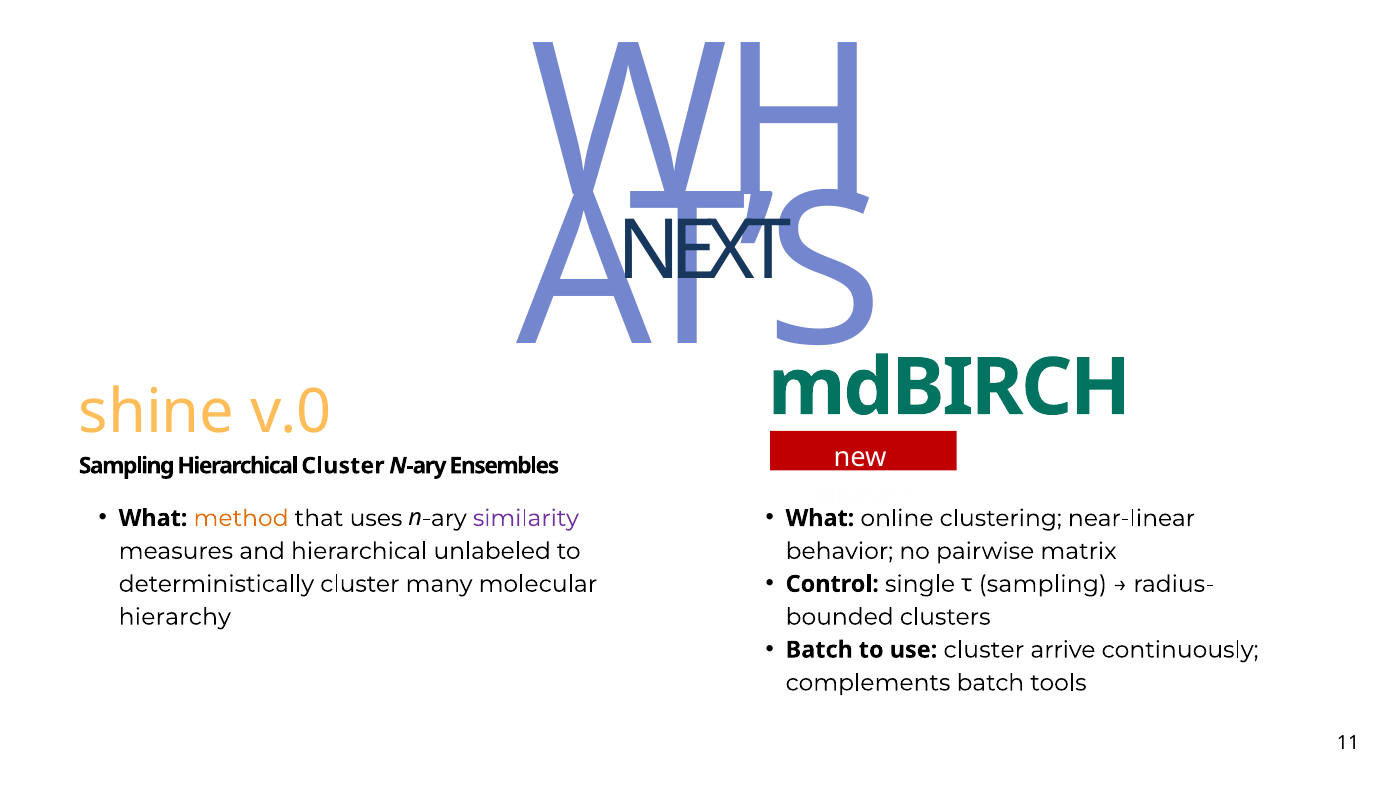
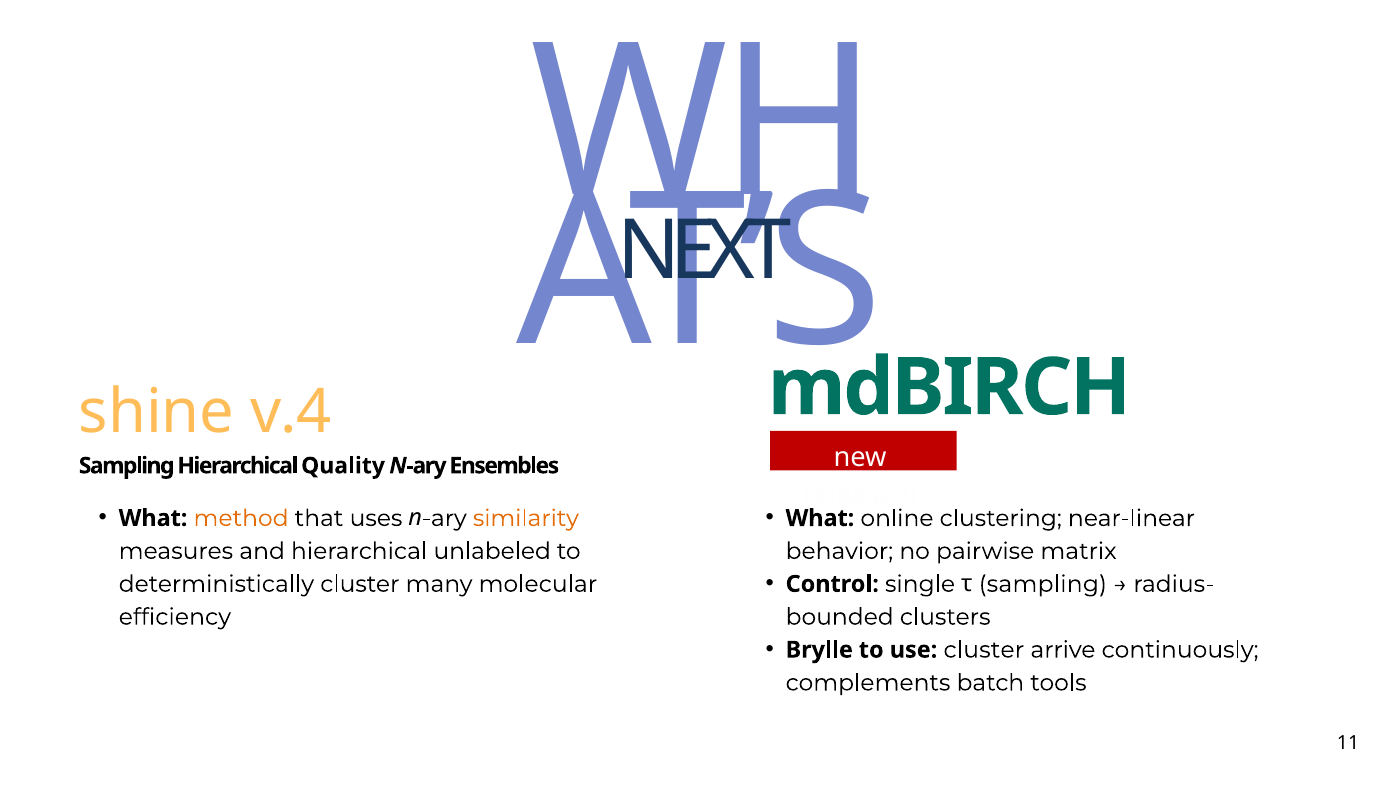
v.0: v.0 -> v.4
Hierarchical Cluster: Cluster -> Quality
similarity colour: purple -> orange
hierarchy: hierarchy -> efficiency
Batch at (819, 649): Batch -> Brylle
